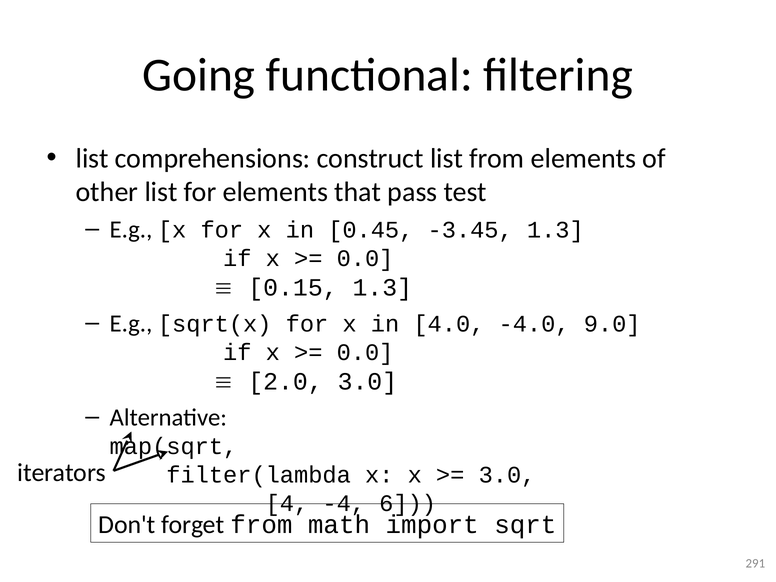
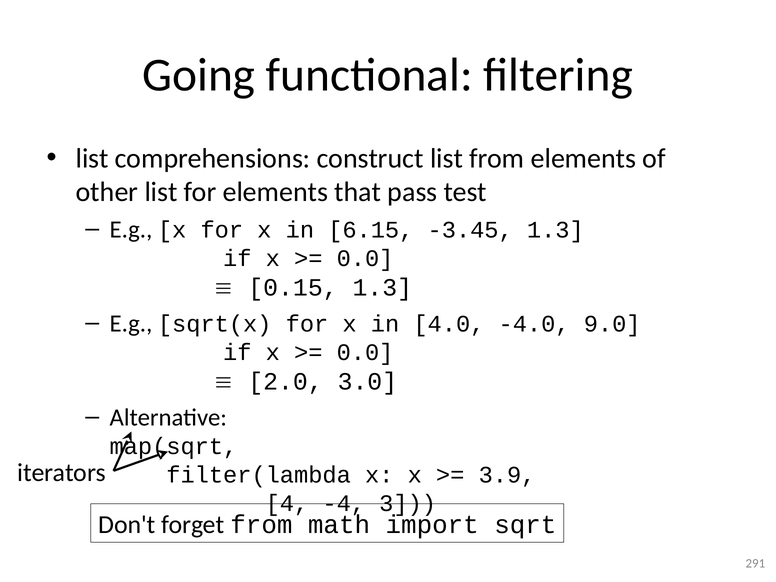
0.45: 0.45 -> 6.15
3.0 at (507, 475): 3.0 -> 3.9
6: 6 -> 3
